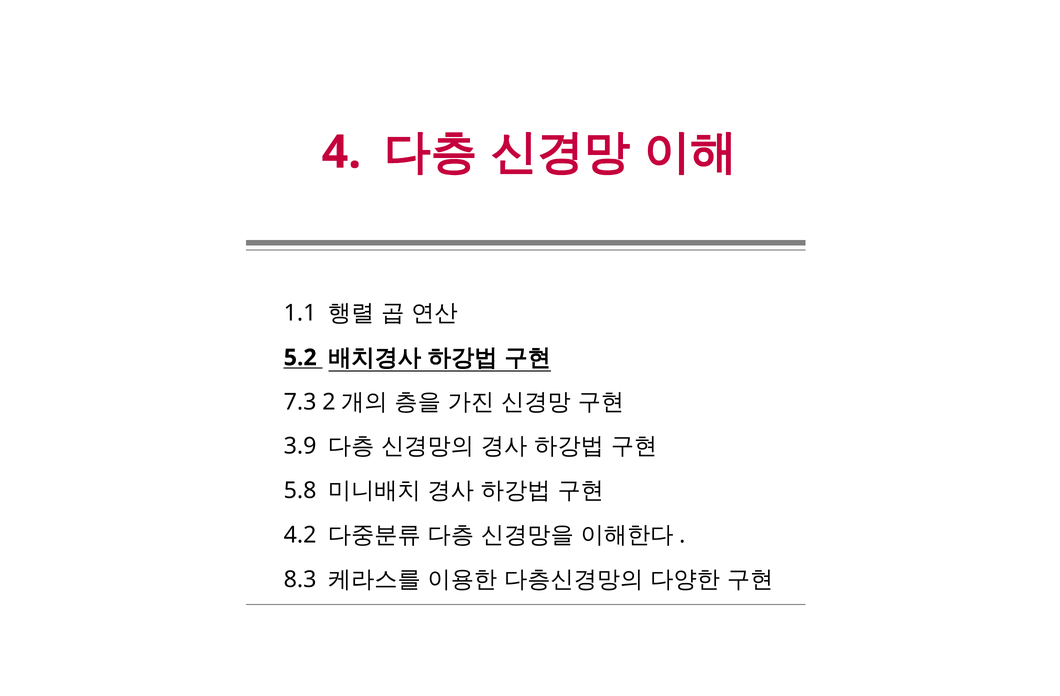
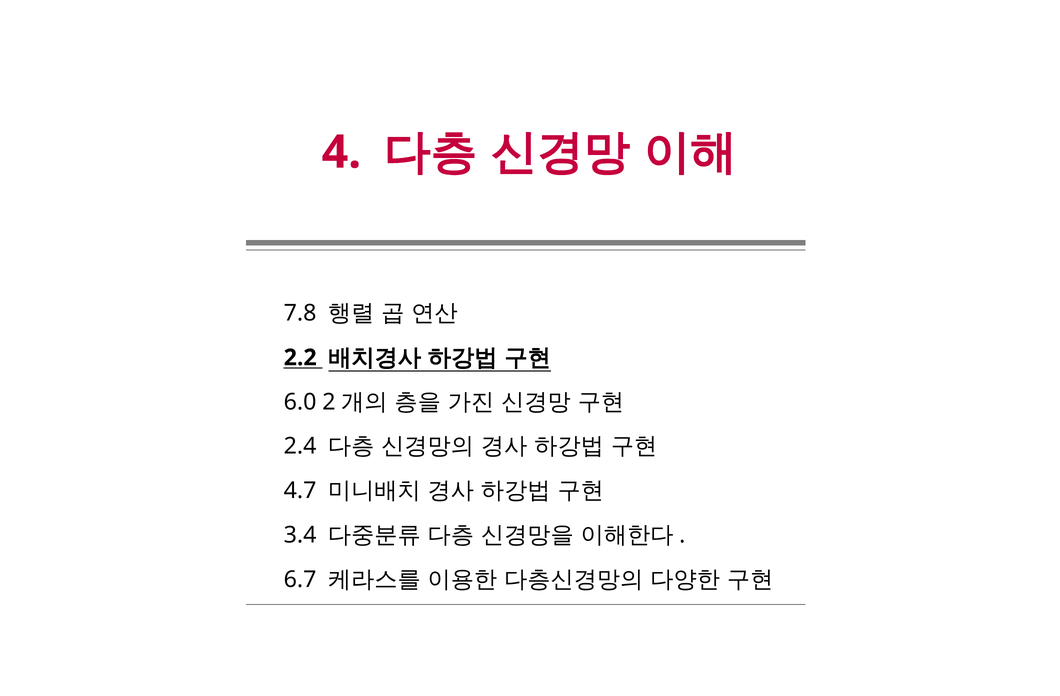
1.1: 1.1 -> 7.8
5.2: 5.2 -> 2.2
7.3: 7.3 -> 6.0
3.9: 3.9 -> 2.4
5.8: 5.8 -> 4.7
4.2: 4.2 -> 3.4
8.3: 8.3 -> 6.7
